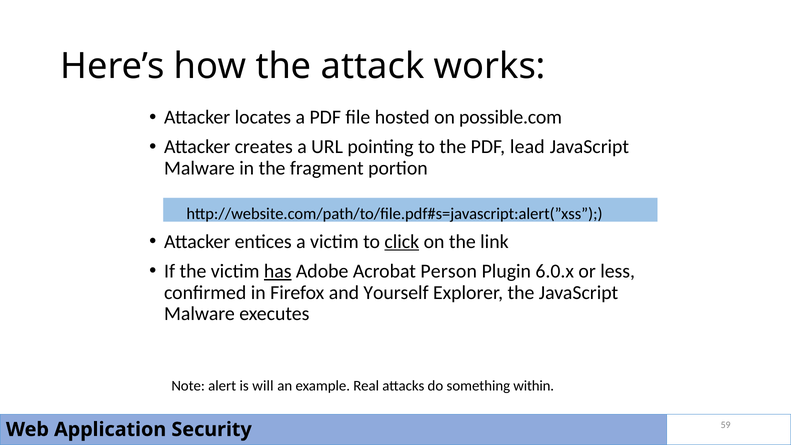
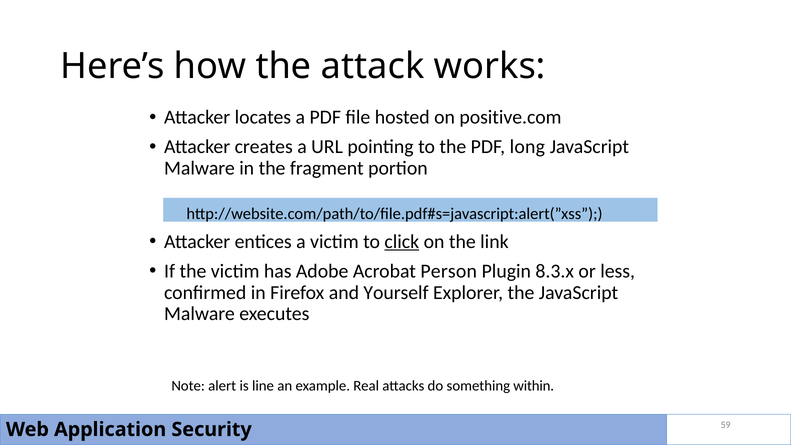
possible.com: possible.com -> positive.com
lead: lead -> long
has underline: present -> none
6.0.x: 6.0.x -> 8.3.x
will: will -> line
